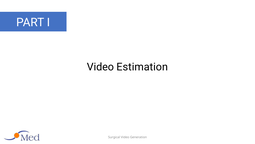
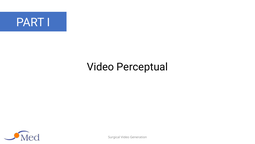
Estimation: Estimation -> Perceptual
